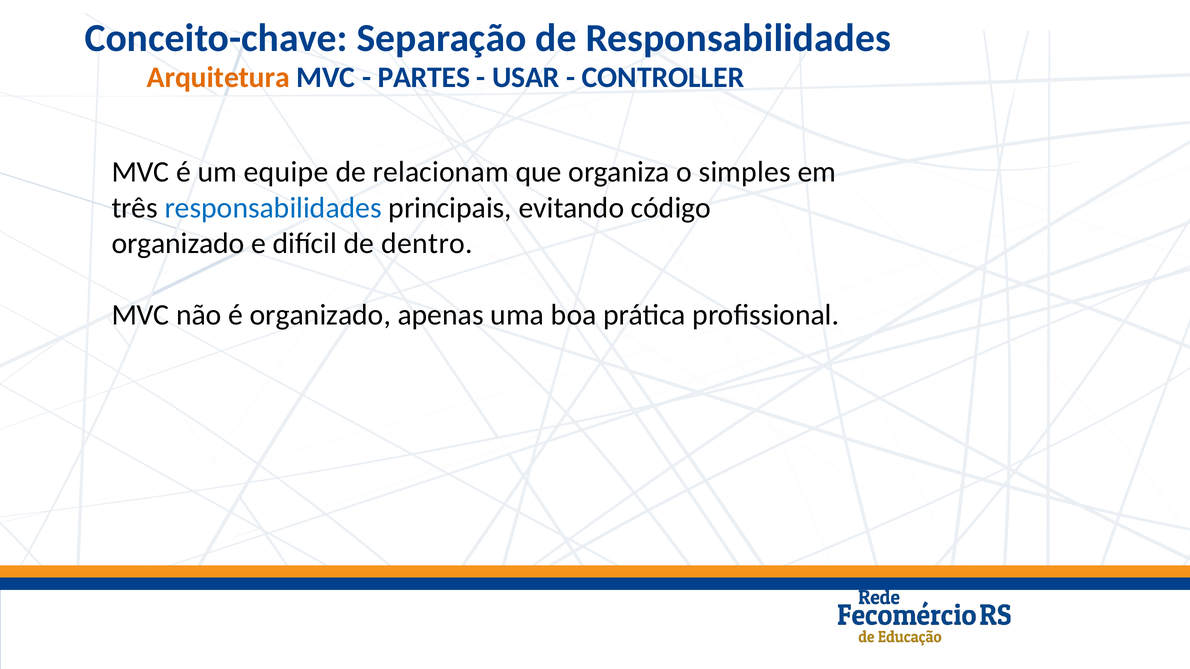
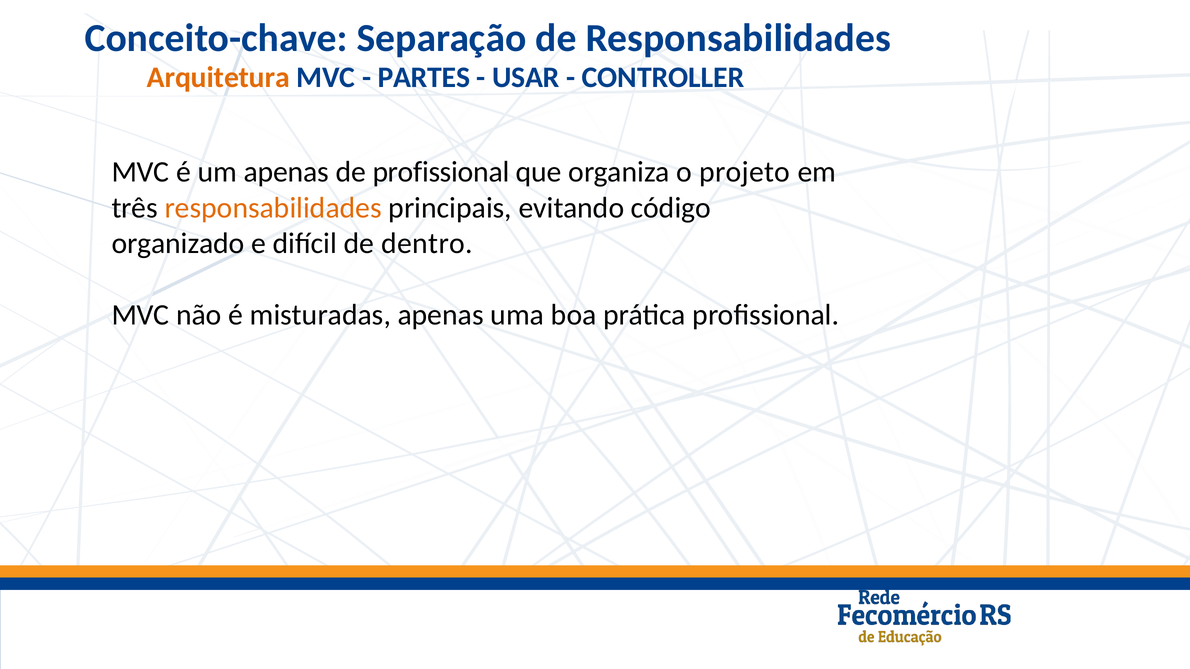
um equipe: equipe -> apenas
de relacionam: relacionam -> profissional
simples: simples -> projeto
responsabilidades at (273, 208) colour: blue -> orange
é organizado: organizado -> misturadas
